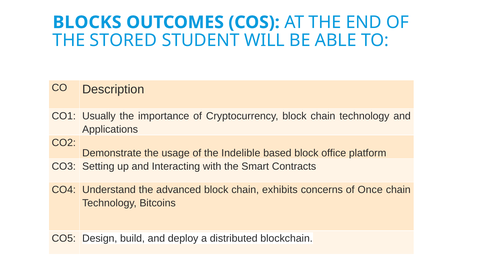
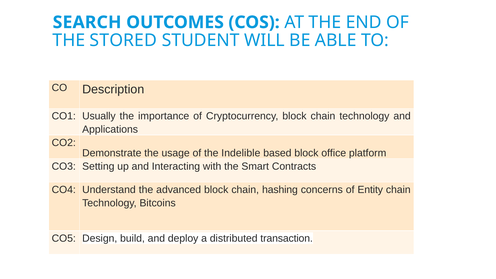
BLOCKS: BLOCKS -> SEARCH
exhibits: exhibits -> hashing
Once: Once -> Entity
blockchain: blockchain -> transaction
